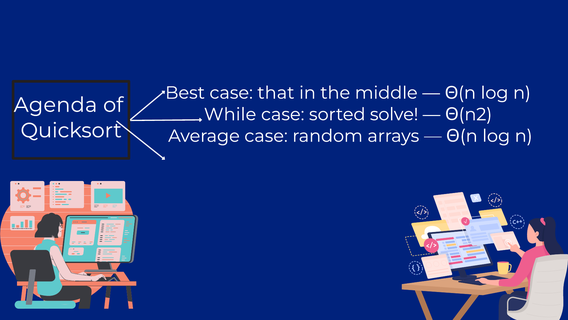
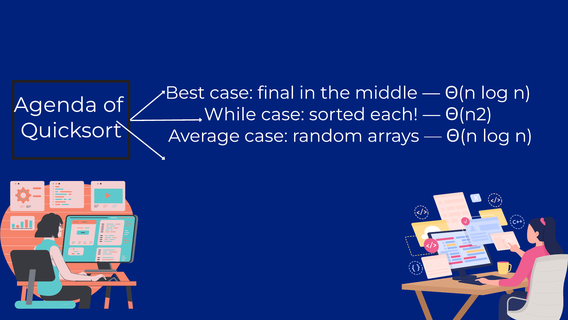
that: that -> final
solve: solve -> each
